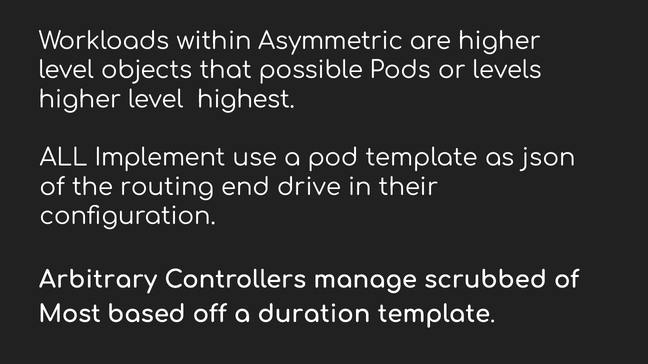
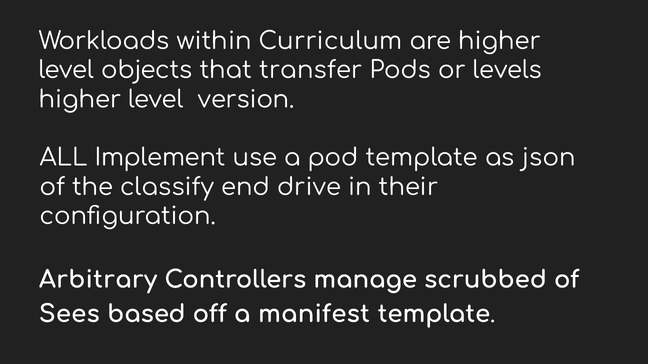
Asymmetric: Asymmetric -> Curriculum
possible: possible -> transfer
highest: highest -> version
routing: routing -> classify
Most: Most -> Sees
duration: duration -> manifest
